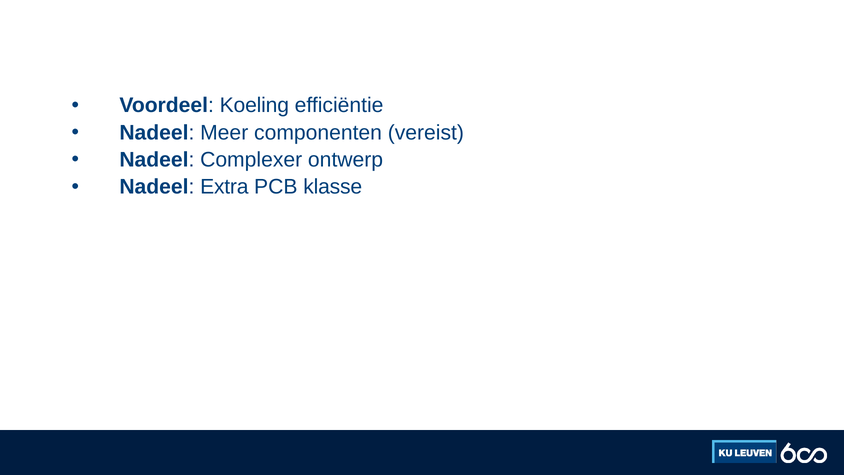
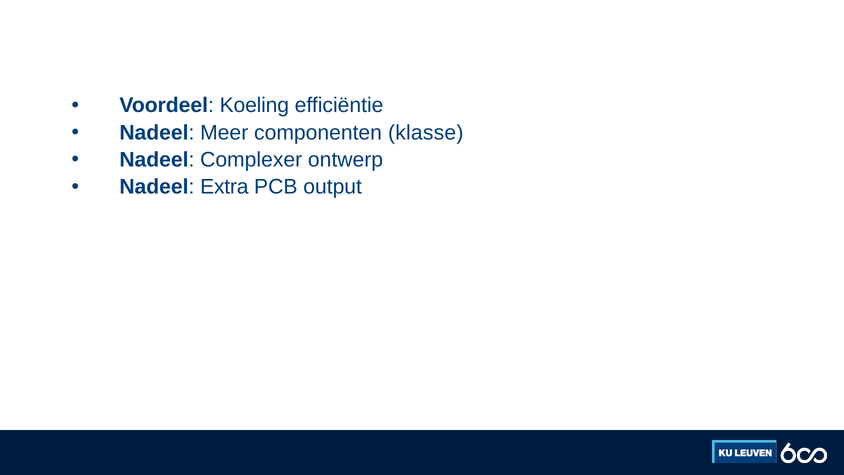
vereist: vereist -> klasse
klasse: klasse -> output
